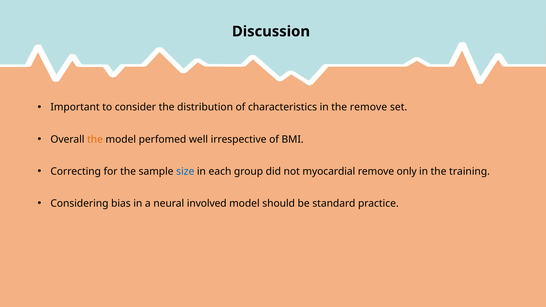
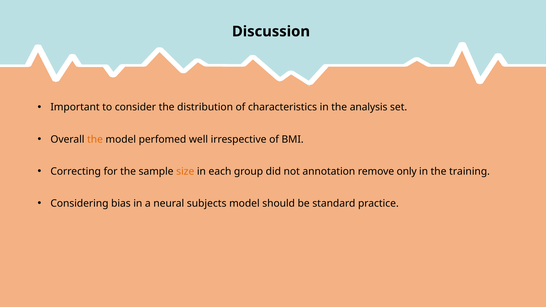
the remove: remove -> analysis
size colour: blue -> orange
myocardial: myocardial -> annotation
involved: involved -> subjects
